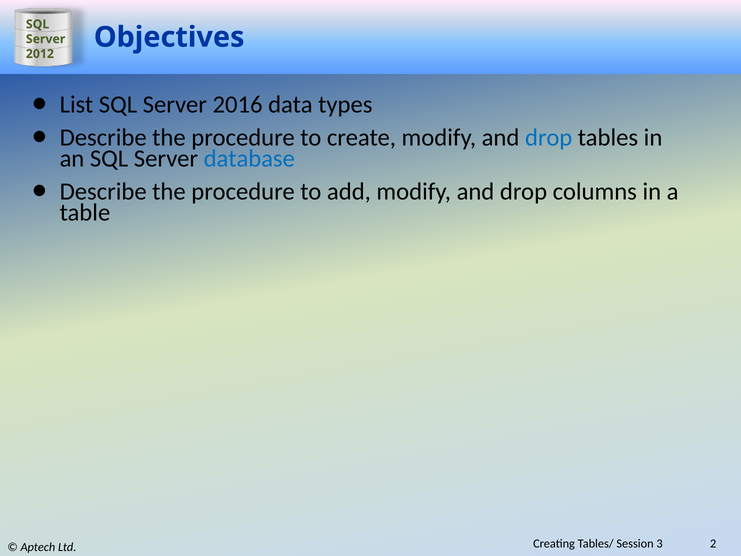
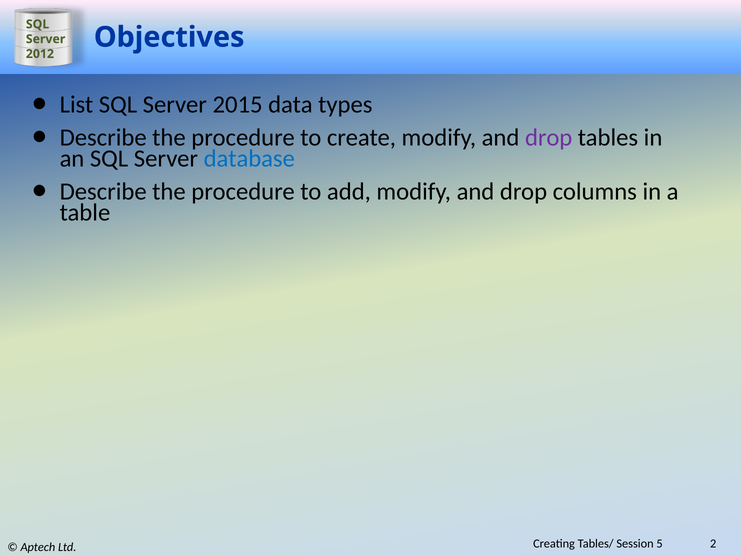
2016: 2016 -> 2015
drop at (549, 138) colour: blue -> purple
3: 3 -> 5
